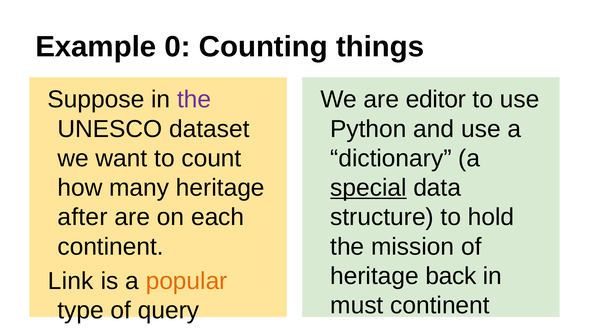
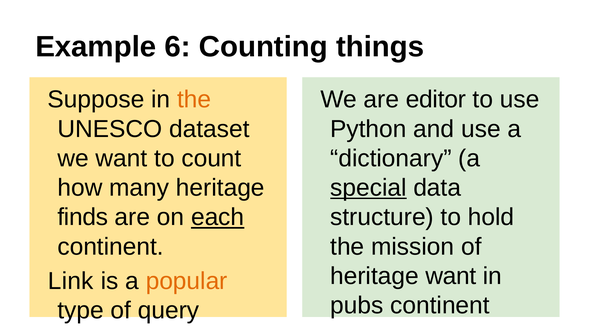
0: 0 -> 6
the at (194, 100) colour: purple -> orange
after: after -> finds
each underline: none -> present
heritage back: back -> want
must: must -> pubs
